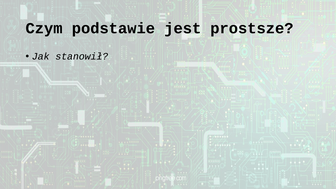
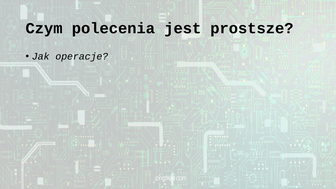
podstawie: podstawie -> polecenia
stanowił: stanowił -> operacje
